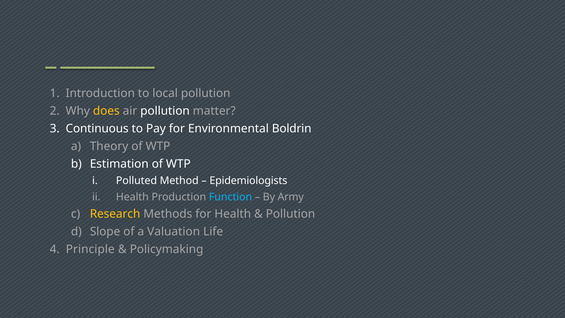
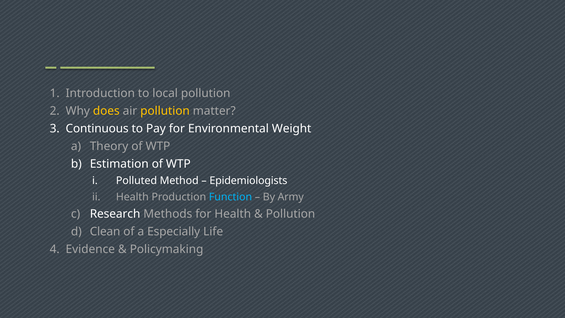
pollution at (165, 111) colour: white -> yellow
Boldrin: Boldrin -> Weight
Research colour: yellow -> white
Slope: Slope -> Clean
Valuation: Valuation -> Especially
Principle: Principle -> Evidence
